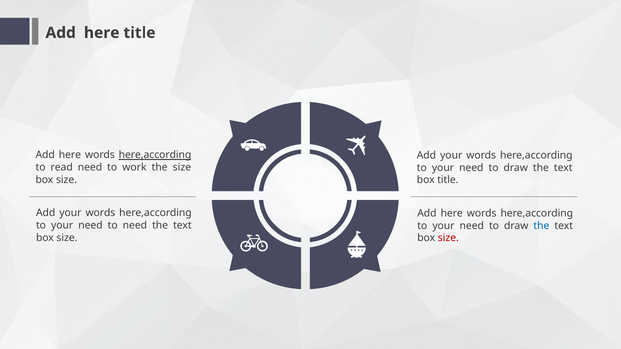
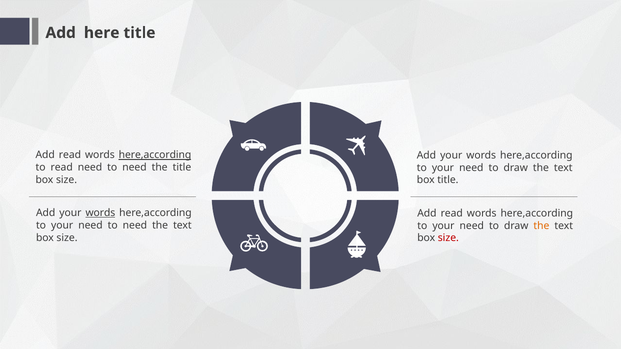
here at (70, 155): here -> read
work at (134, 168): work -> need
the size: size -> title
words at (100, 213) underline: none -> present
here at (452, 213): here -> read
the at (541, 226) colour: blue -> orange
